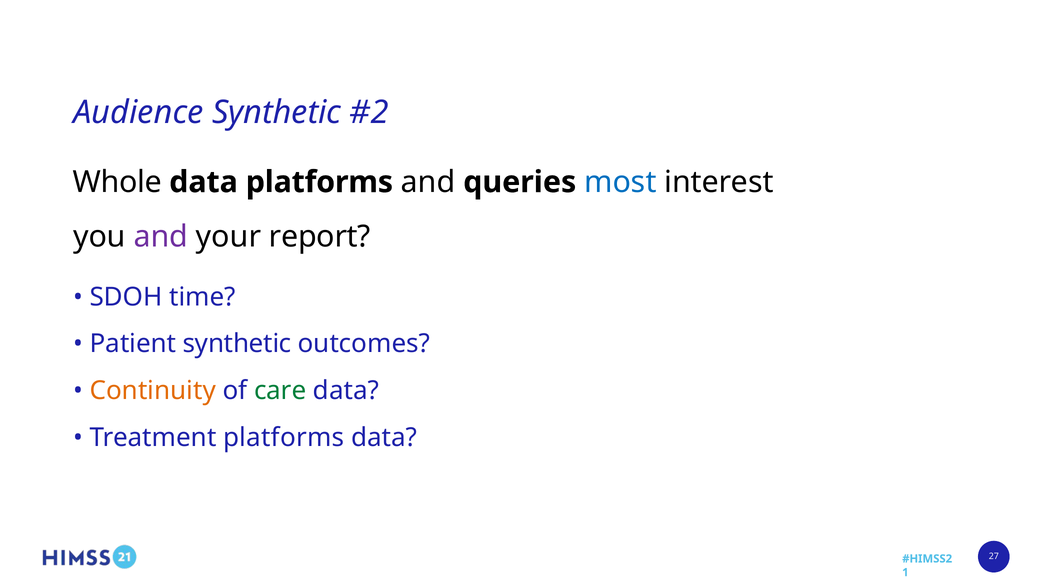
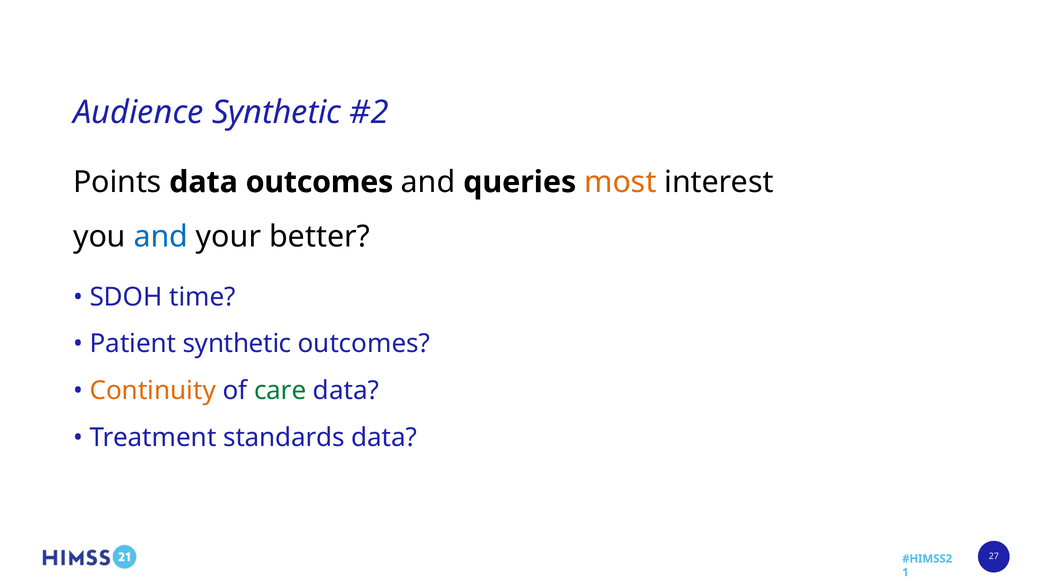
Whole: Whole -> Points
data platforms: platforms -> outcomes
most colour: blue -> orange
and at (161, 237) colour: purple -> blue
report: report -> better
Treatment platforms: platforms -> standards
